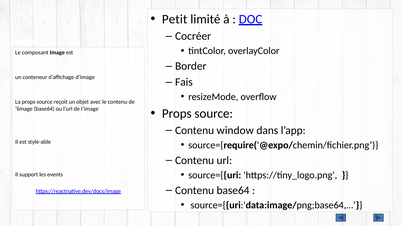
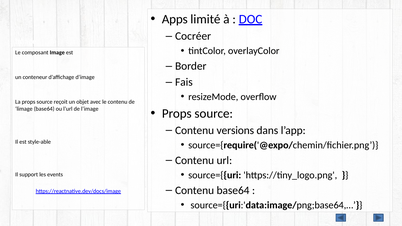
Petit: Petit -> Apps
window: window -> versions
